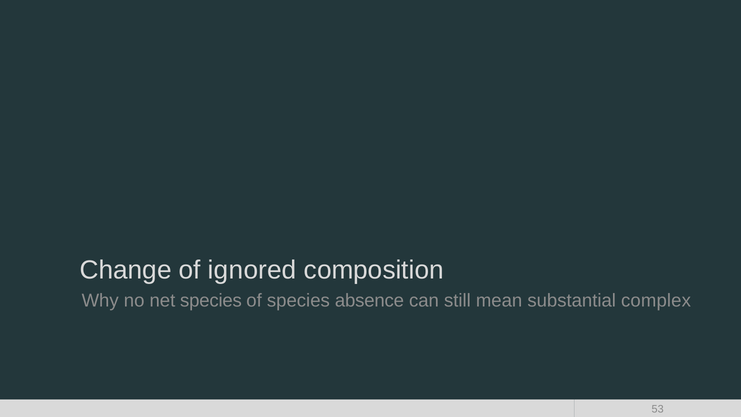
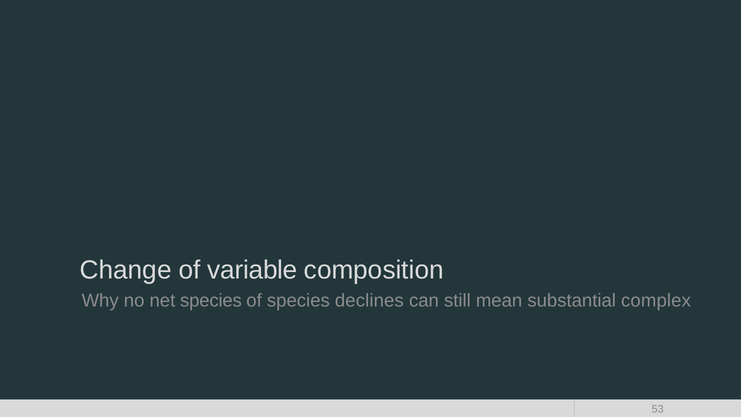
ignored: ignored -> variable
absence: absence -> declines
